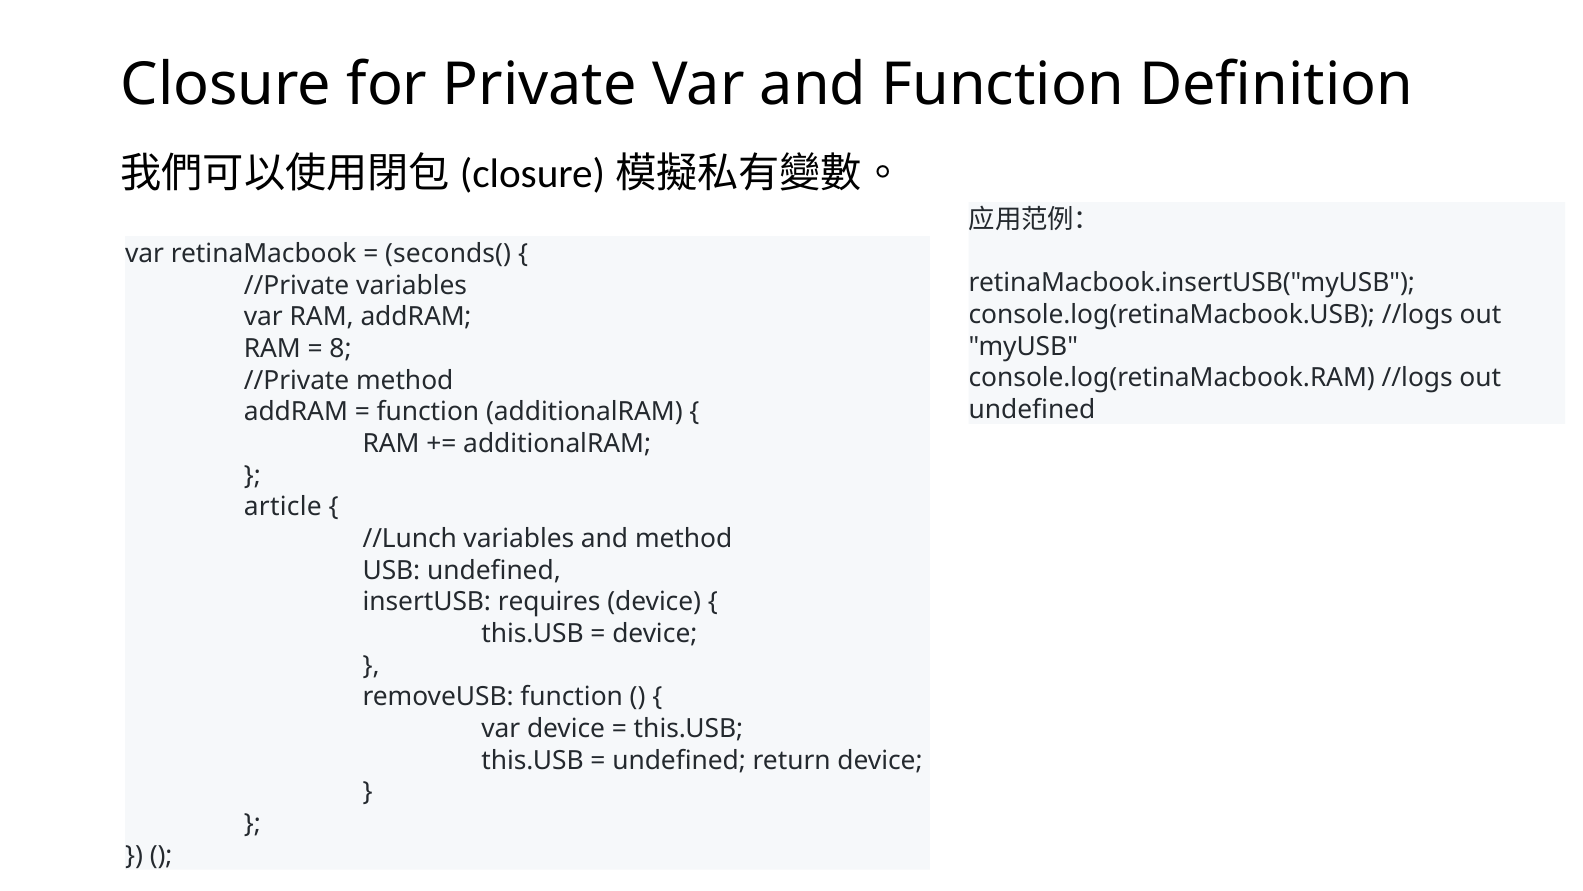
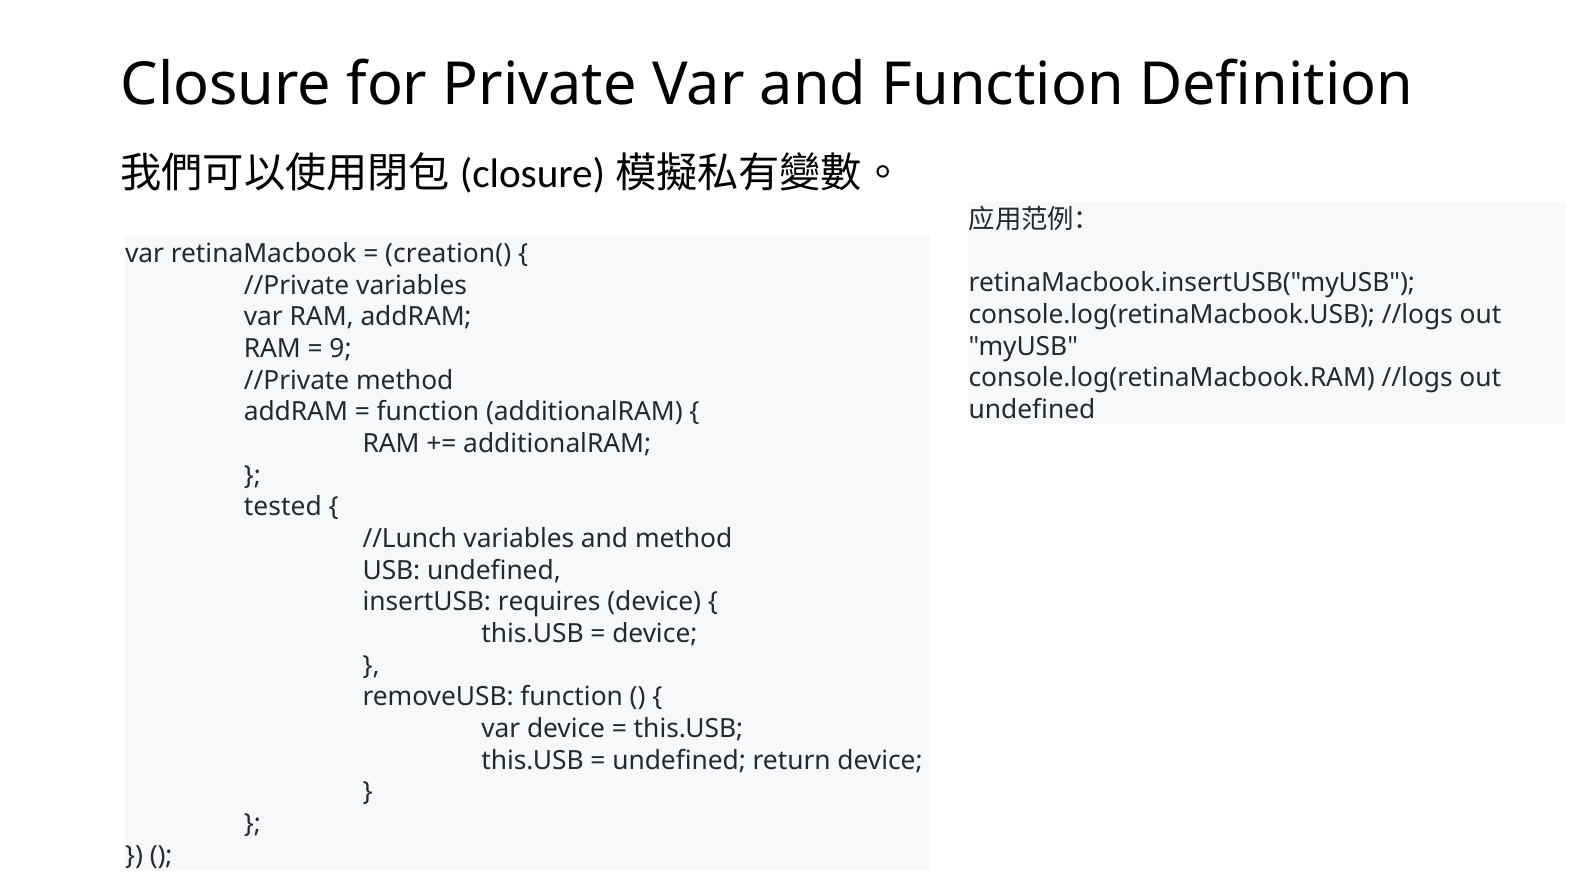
seconds(: seconds( -> creation(
8: 8 -> 9
article: article -> tested
